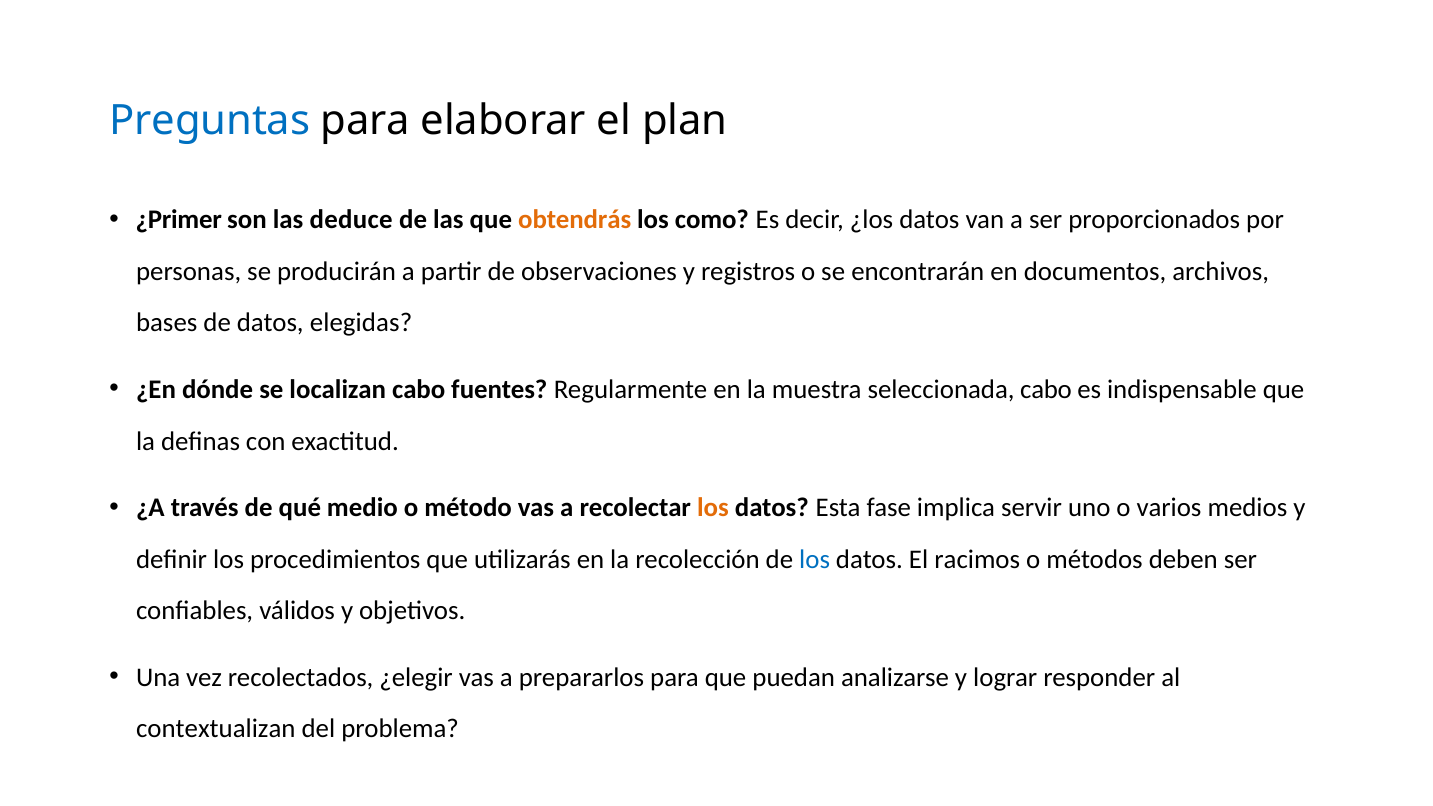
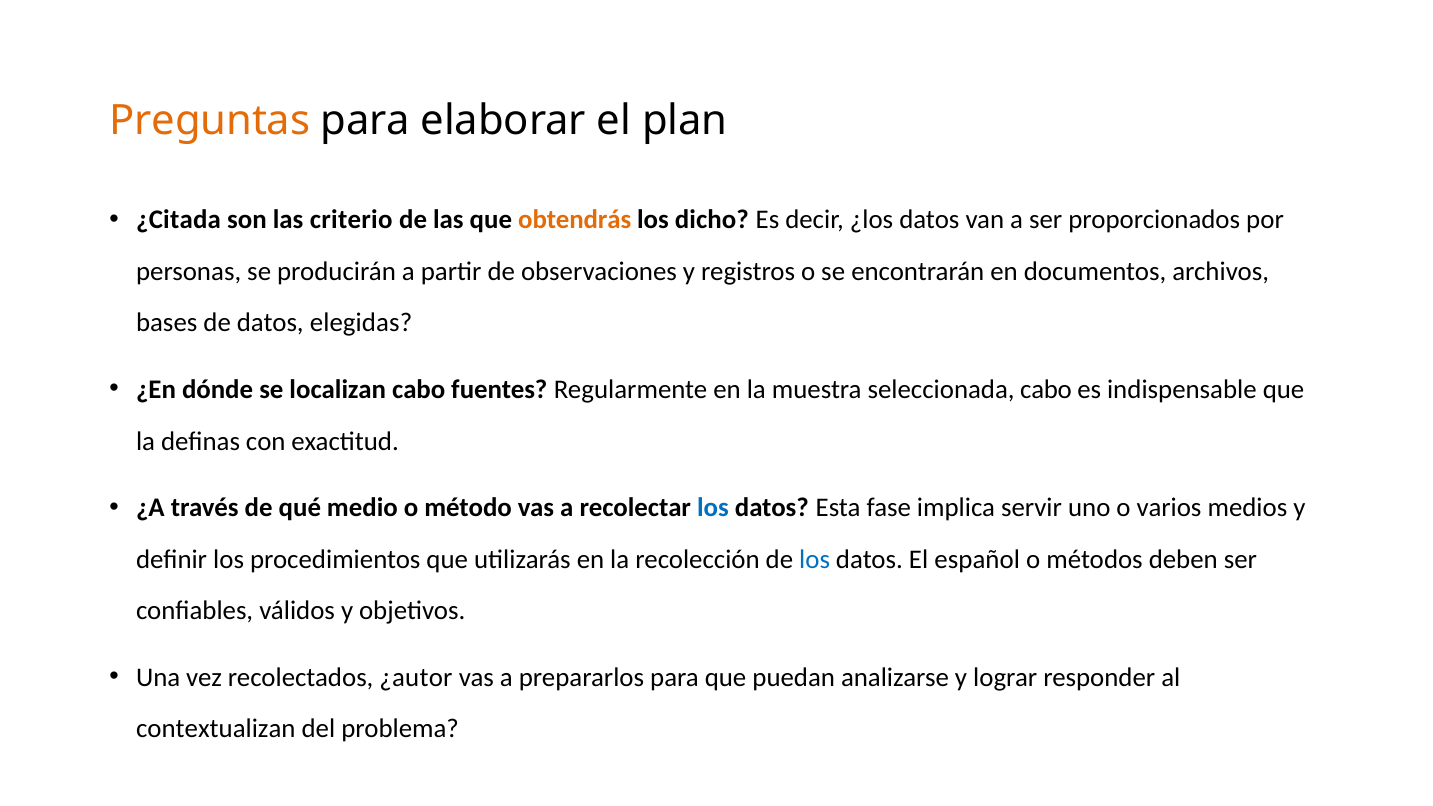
Preguntas colour: blue -> orange
¿Primer: ¿Primer -> ¿Citada
deduce: deduce -> criterio
como: como -> dicho
los at (713, 508) colour: orange -> blue
racimos: racimos -> español
¿elegir: ¿elegir -> ¿autor
